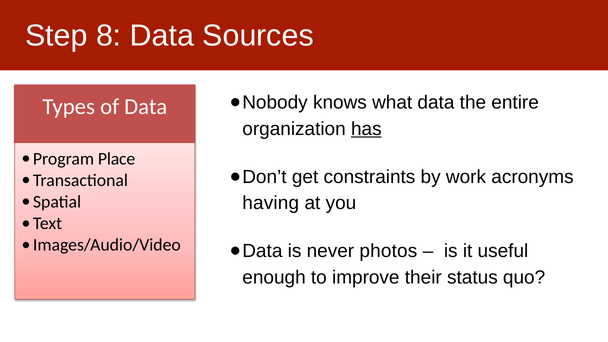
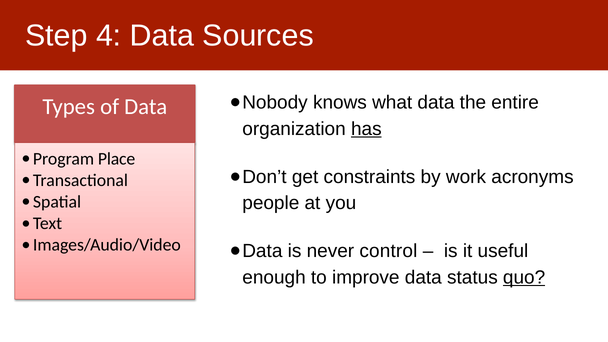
8: 8 -> 4
having: having -> people
photos: photos -> control
improve their: their -> data
quo underline: none -> present
